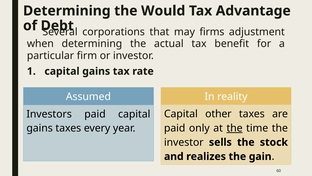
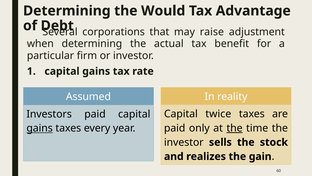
firms: firms -> raise
other: other -> twice
gains at (40, 128) underline: none -> present
